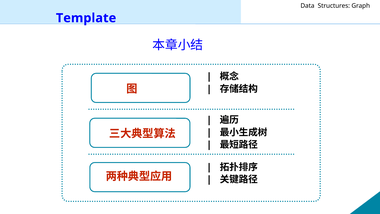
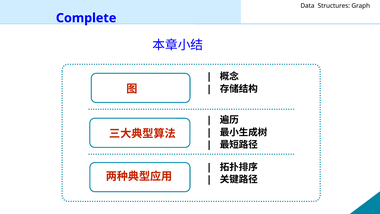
Template: Template -> Complete
